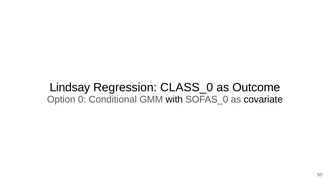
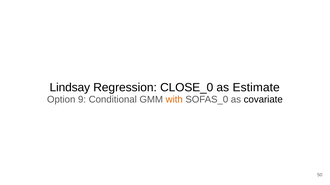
CLASS_0: CLASS_0 -> CLOSE_0
Outcome: Outcome -> Estimate
0: 0 -> 9
with colour: black -> orange
